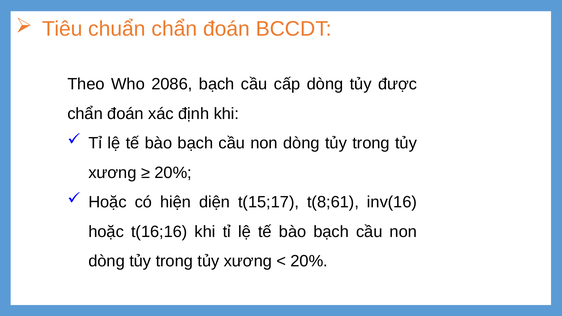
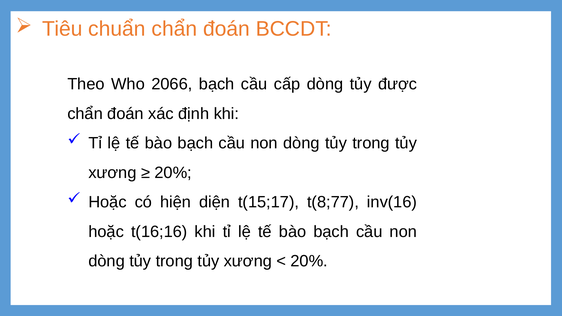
2086: 2086 -> 2066
t(8;61: t(8;61 -> t(8;77
